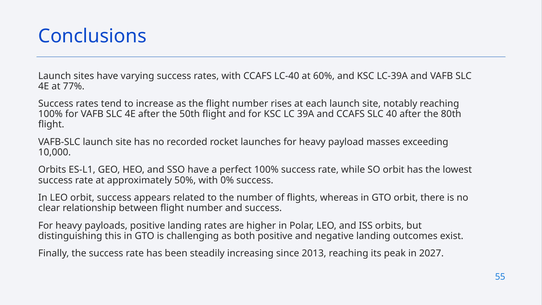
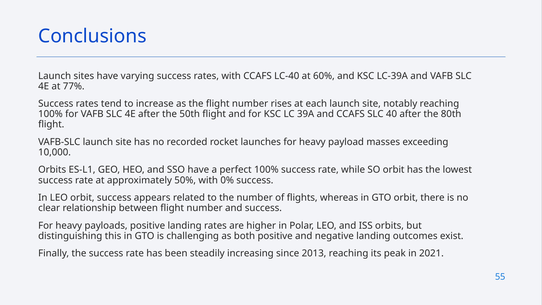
2027: 2027 -> 2021
